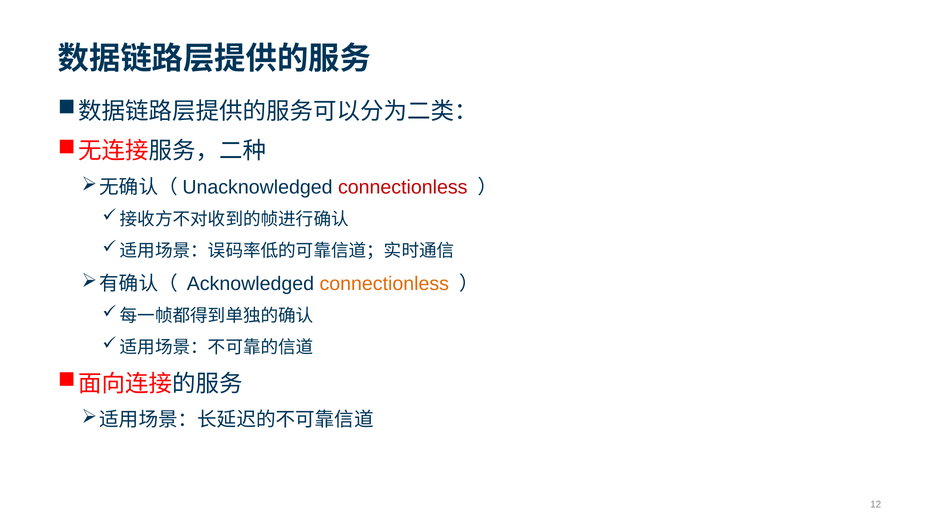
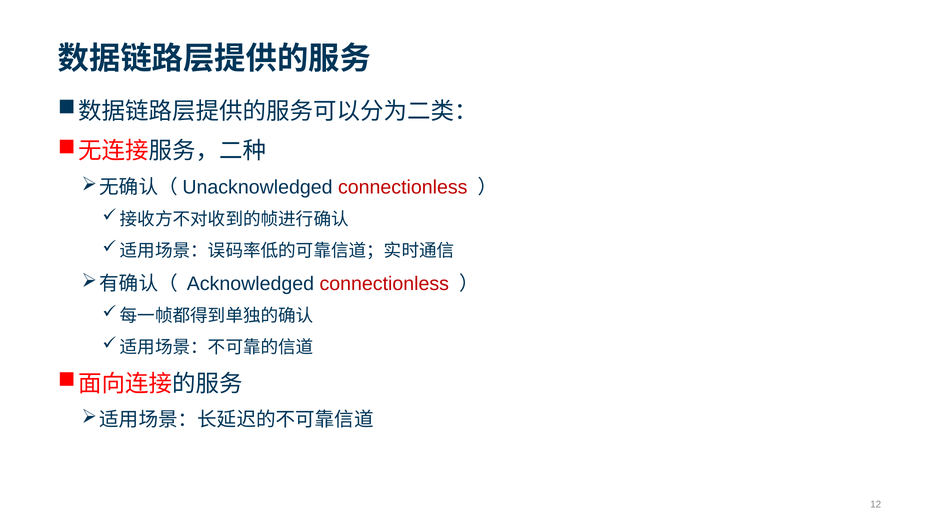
connectionless at (384, 284) colour: orange -> red
